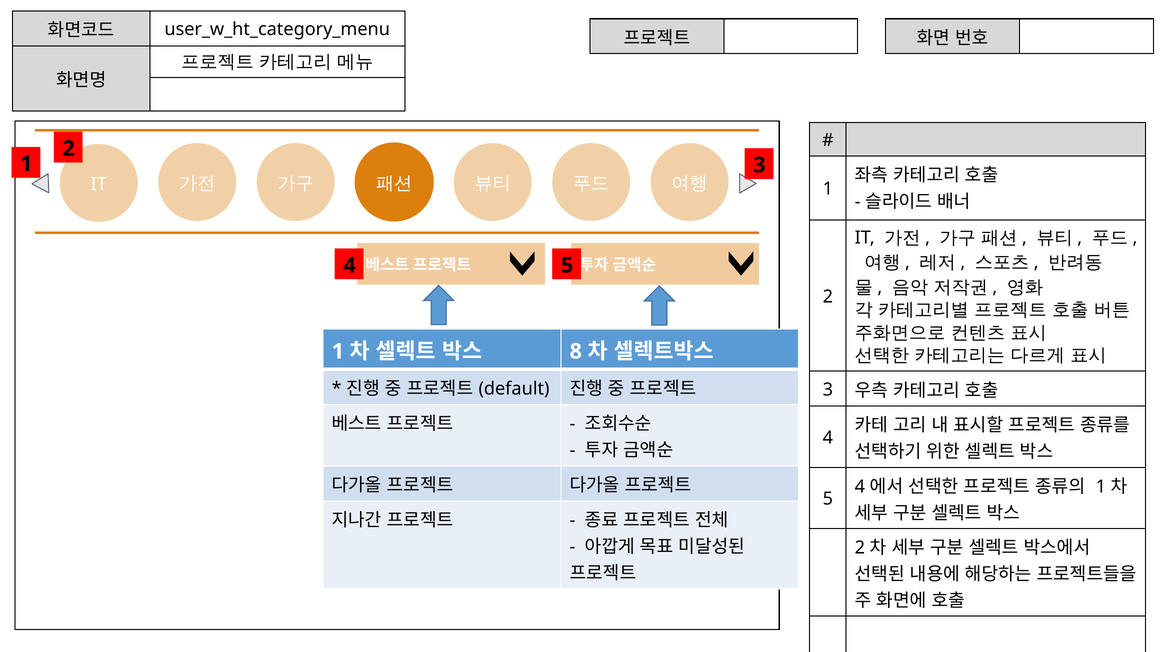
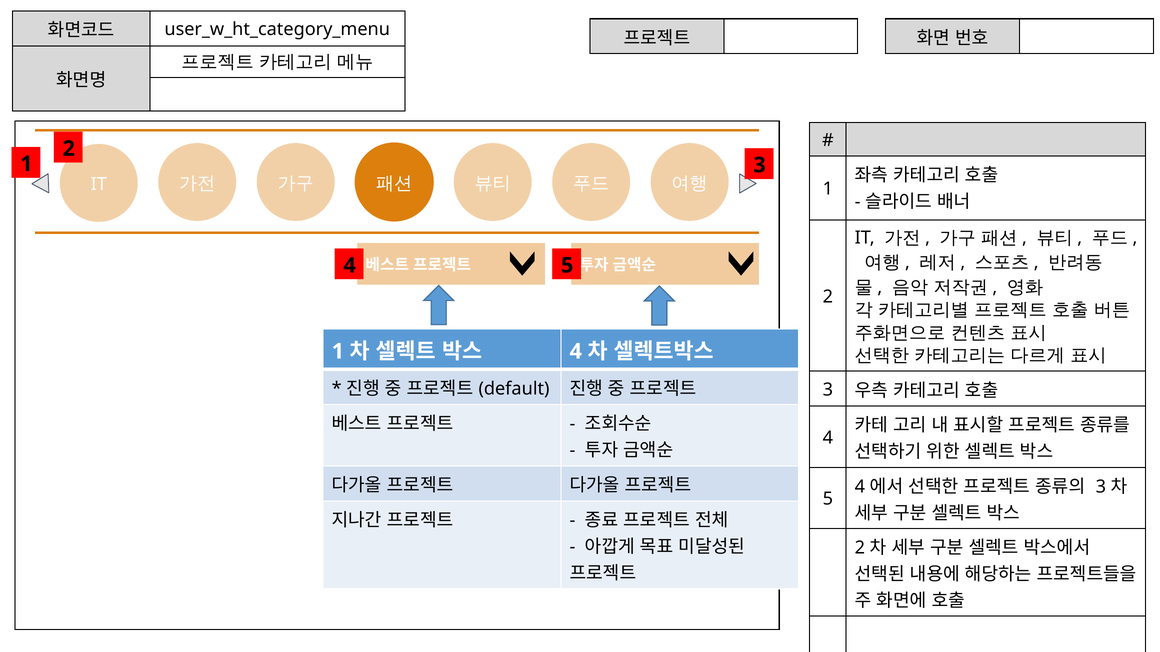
8 at (576, 352): 8 -> 4
1 at (1101, 487): 1 -> 3
